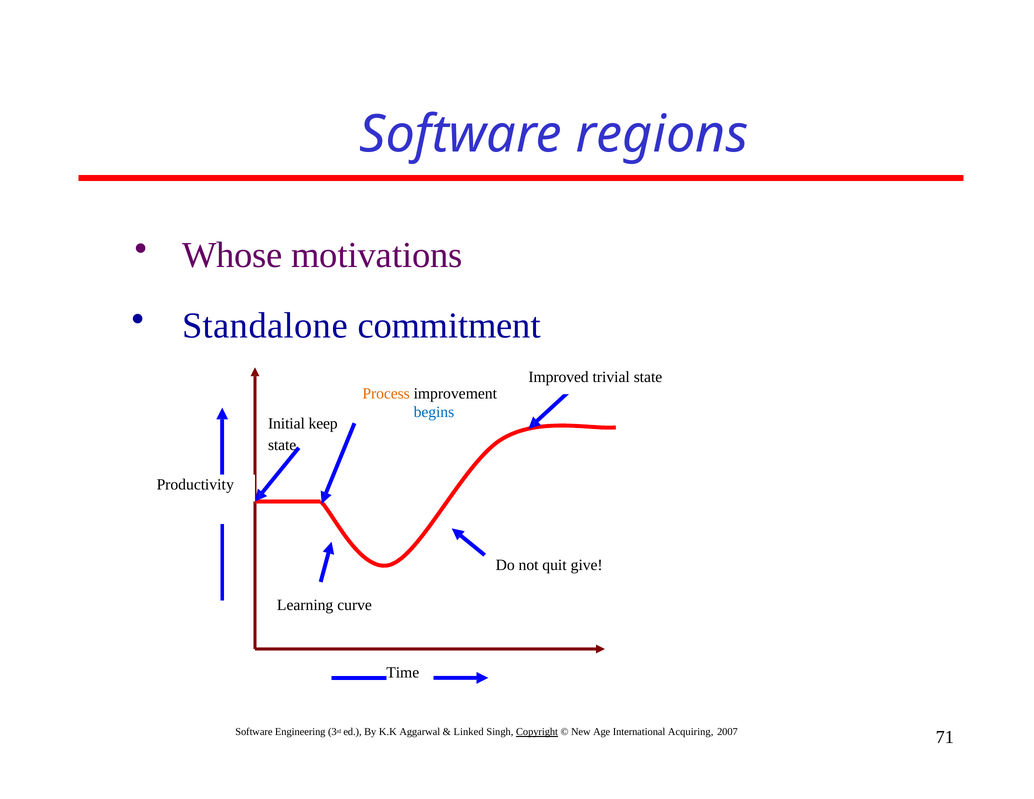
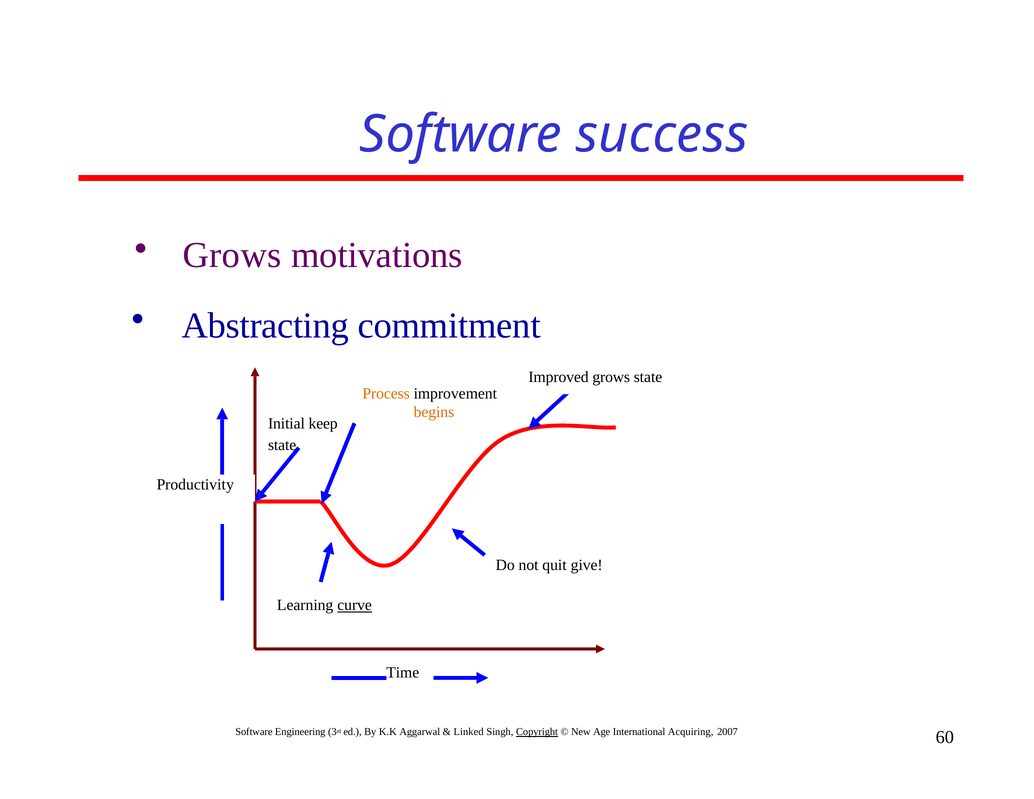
regions: regions -> success
Whose at (232, 255): Whose -> Grows
Standalone: Standalone -> Abstracting
Improved trivial: trivial -> grows
begins colour: blue -> orange
curve underline: none -> present
71: 71 -> 60
